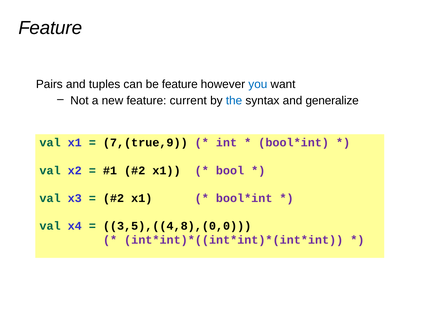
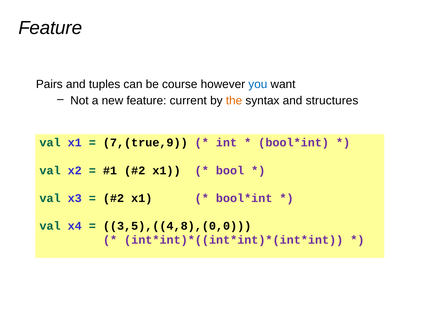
be feature: feature -> course
the colour: blue -> orange
generalize: generalize -> structures
